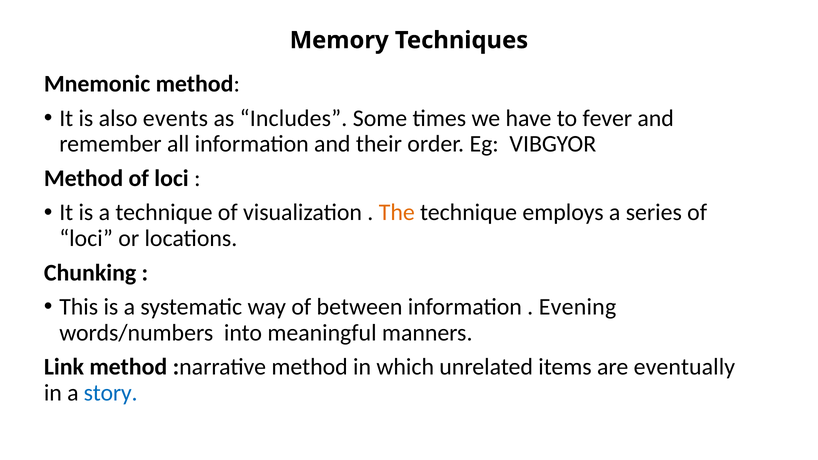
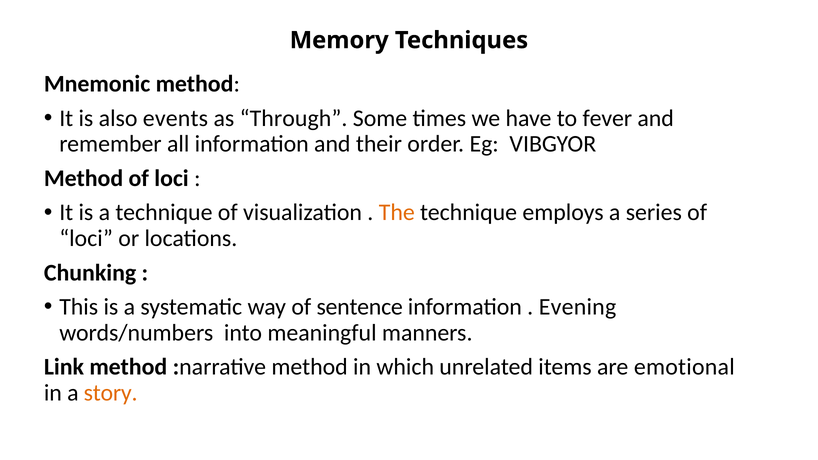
Includes: Includes -> Through
between: between -> sentence
eventually: eventually -> emotional
story colour: blue -> orange
